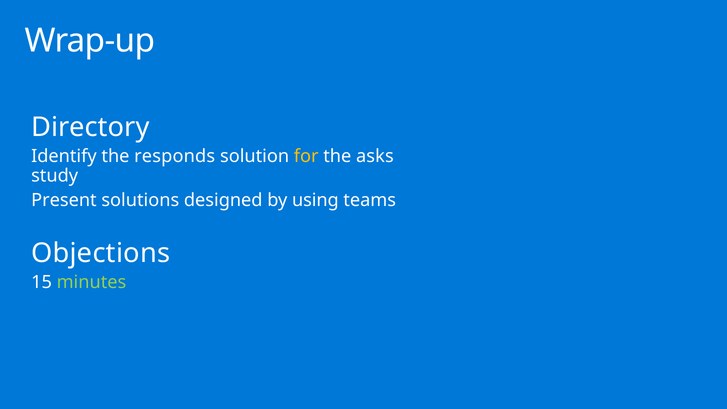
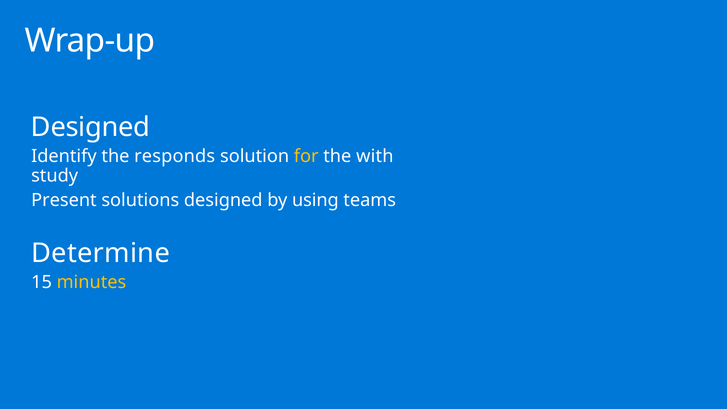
Directory at (90, 127): Directory -> Designed
asks: asks -> with
Objections: Objections -> Determine
minutes colour: light green -> yellow
